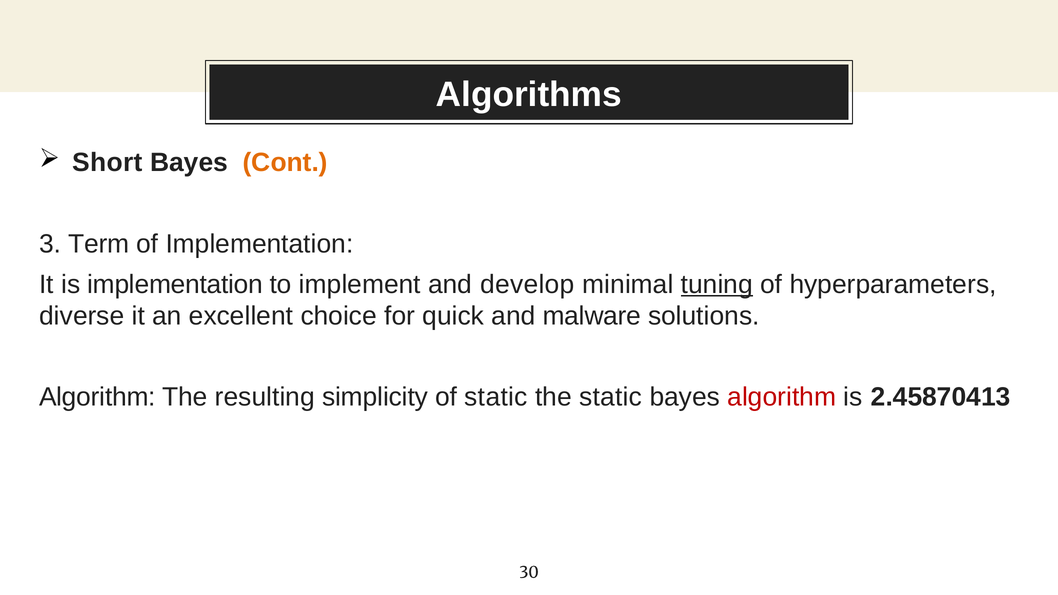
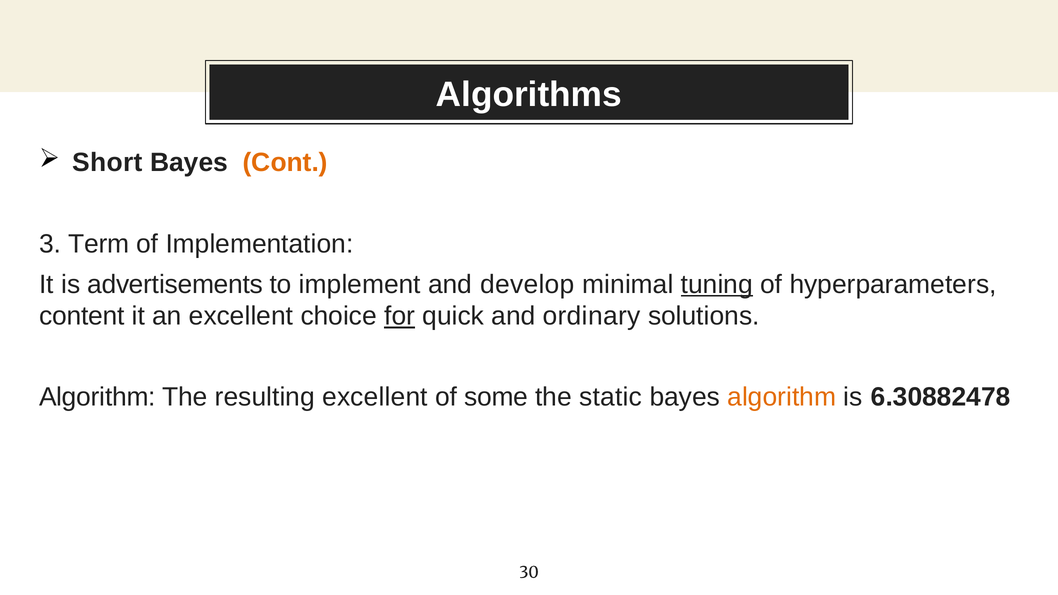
is implementation: implementation -> advertisements
diverse: diverse -> content
for underline: none -> present
malware: malware -> ordinary
resulting simplicity: simplicity -> excellent
of static: static -> some
algorithm at (782, 397) colour: red -> orange
2.45870413: 2.45870413 -> 6.30882478
